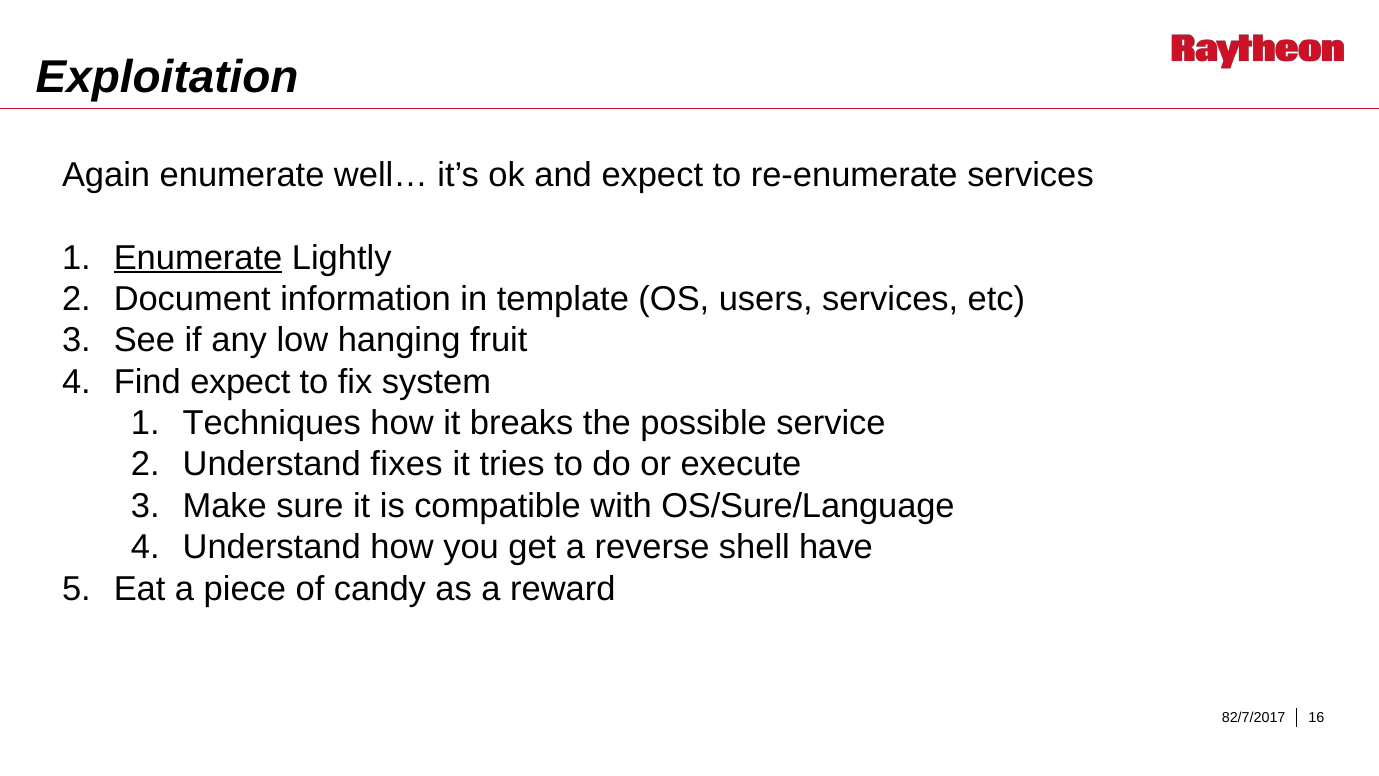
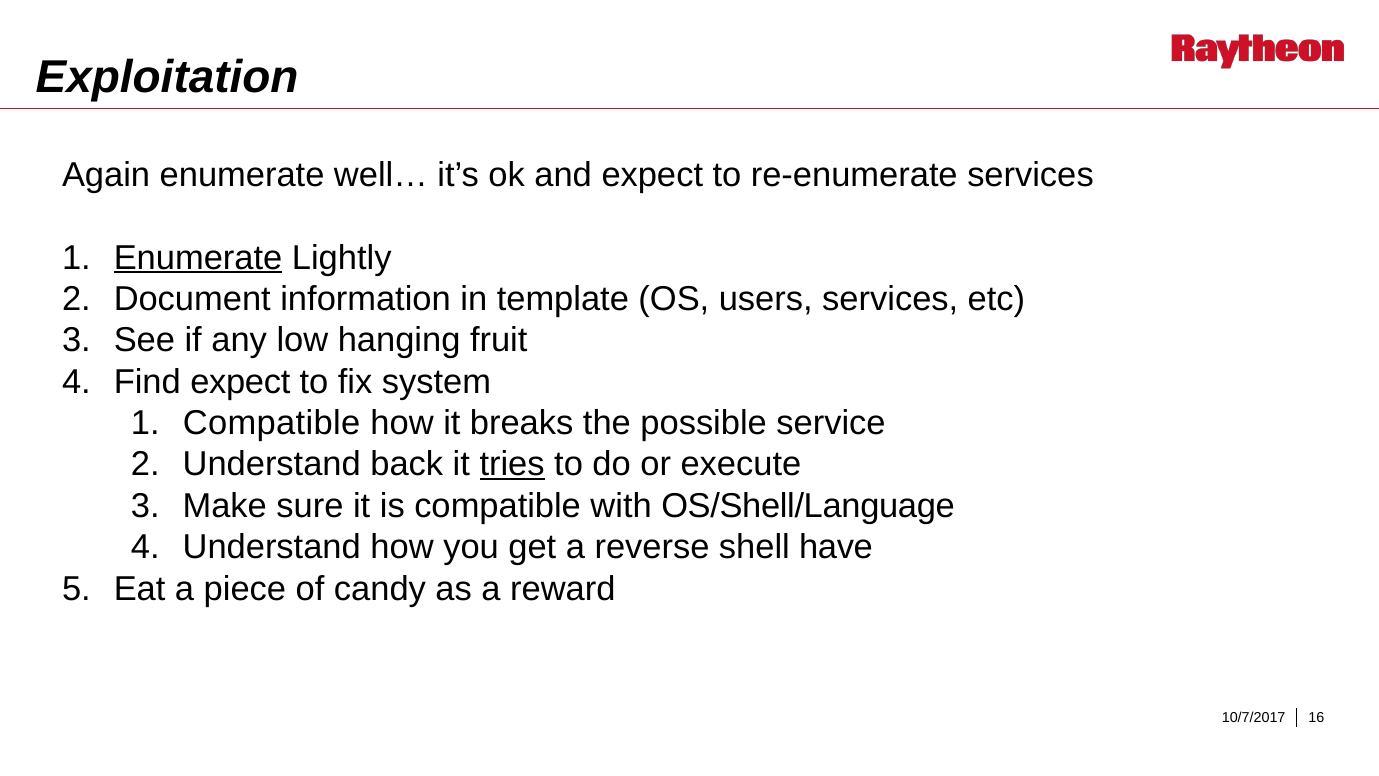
Techniques at (272, 423): Techniques -> Compatible
fixes: fixes -> back
tries underline: none -> present
OS/Sure/Language: OS/Sure/Language -> OS/Shell/Language
82/7/2017: 82/7/2017 -> 10/7/2017
